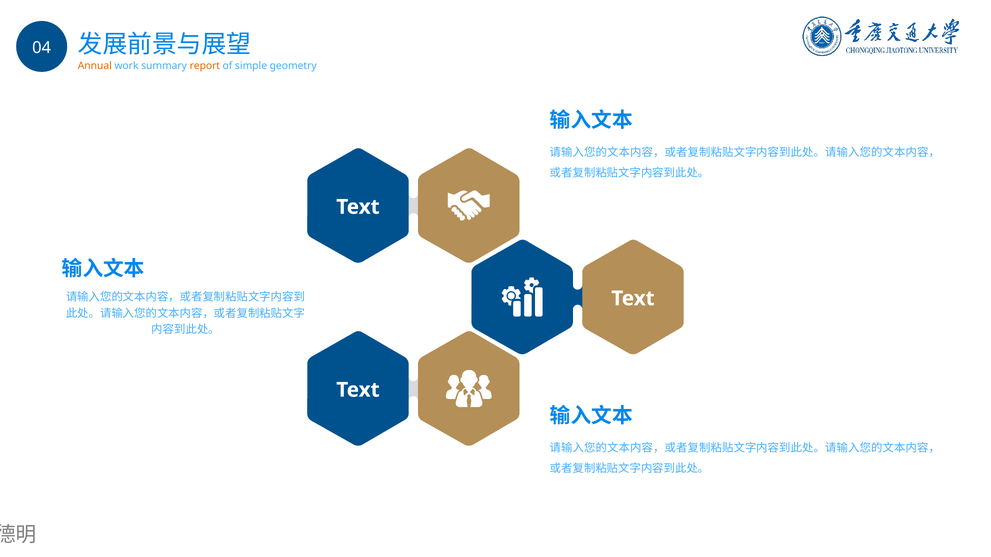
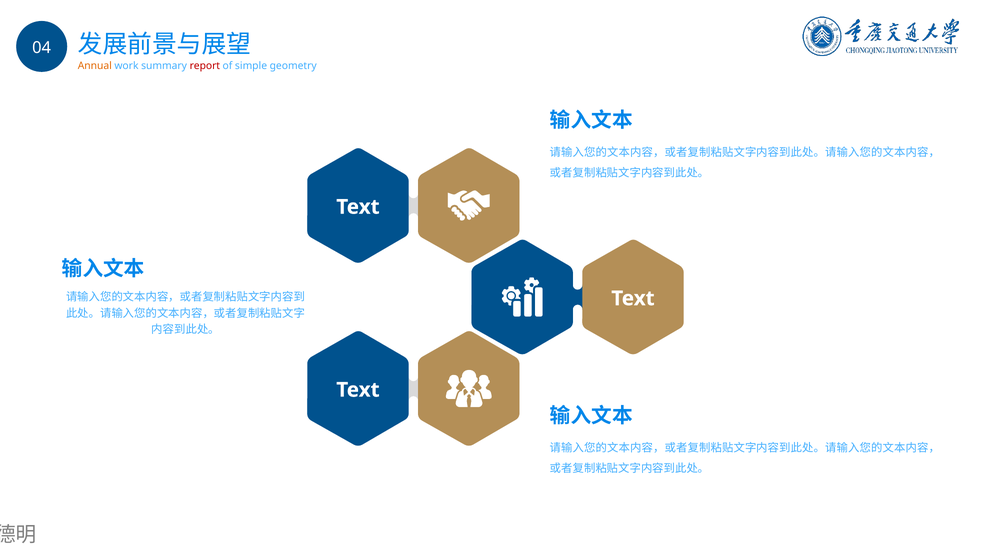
report colour: orange -> red
